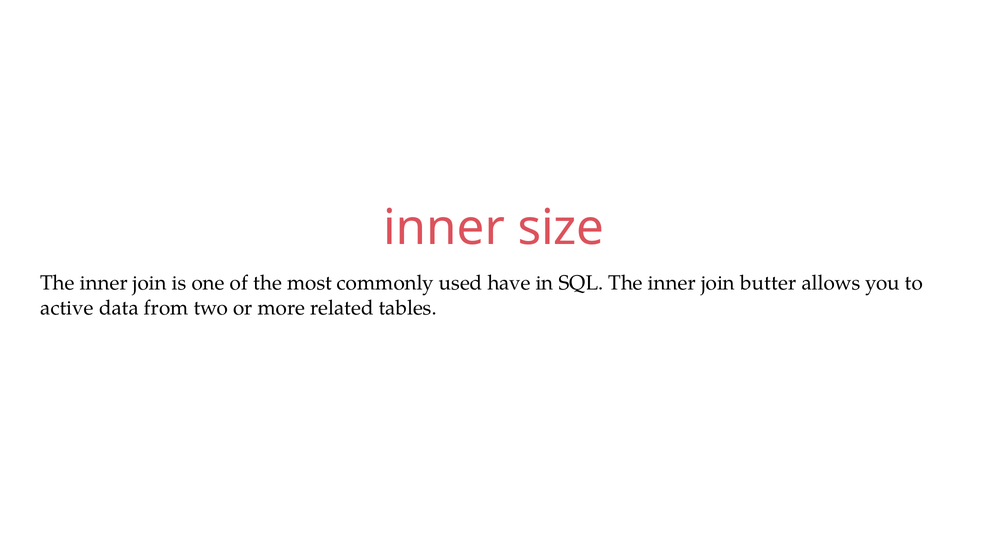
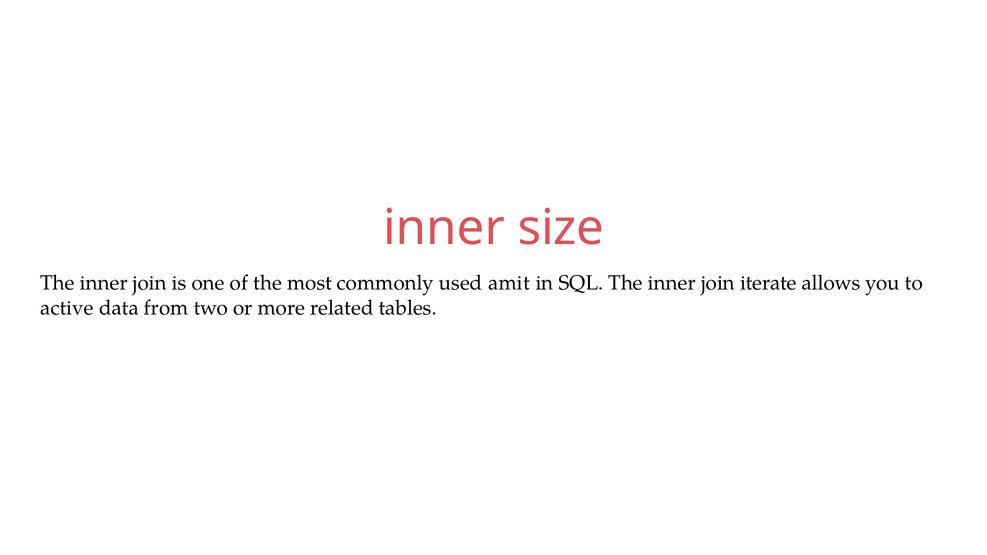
have: have -> amit
butter: butter -> iterate
